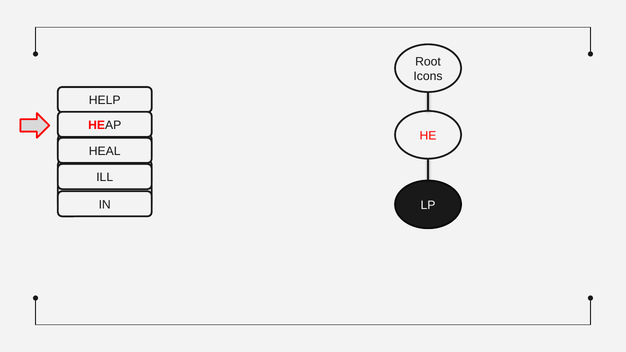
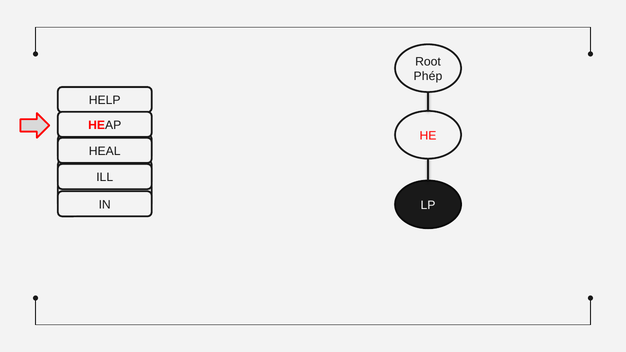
Icons: Icons -> Phép
